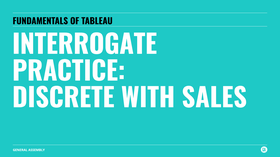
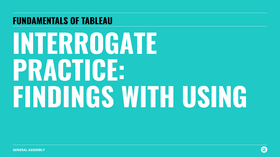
DISCRETE: DISCRETE -> FINDINGS
SALES: SALES -> USING
